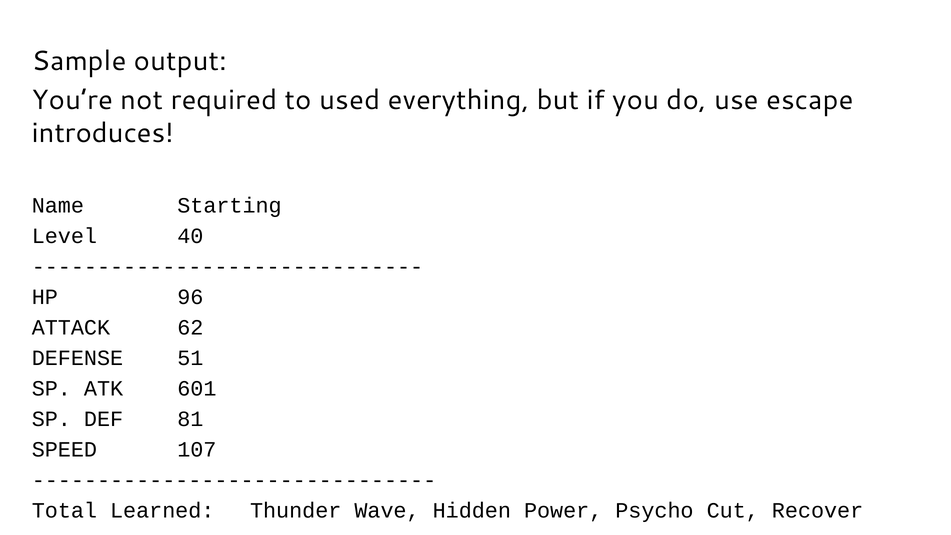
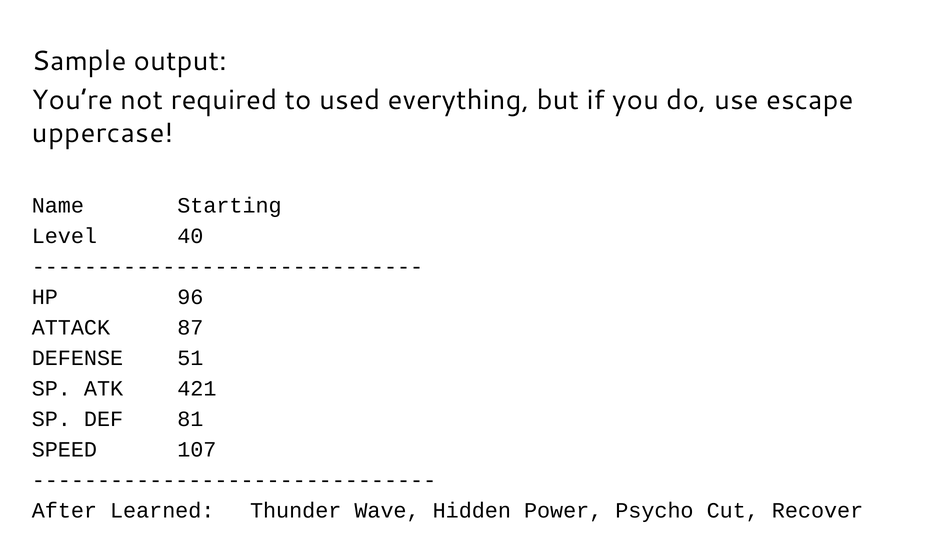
introduces: introduces -> uppercase
62: 62 -> 87
601: 601 -> 421
Total: Total -> After
